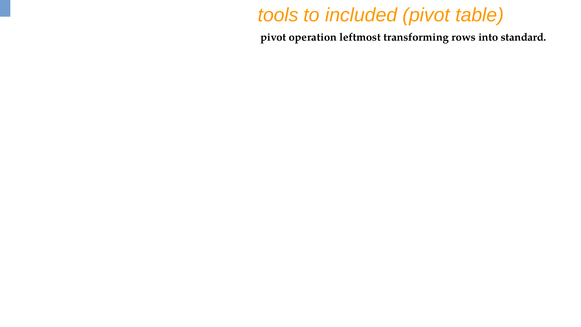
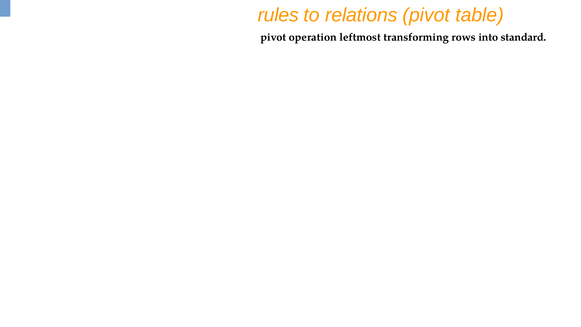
tools: tools -> rules
included: included -> relations
